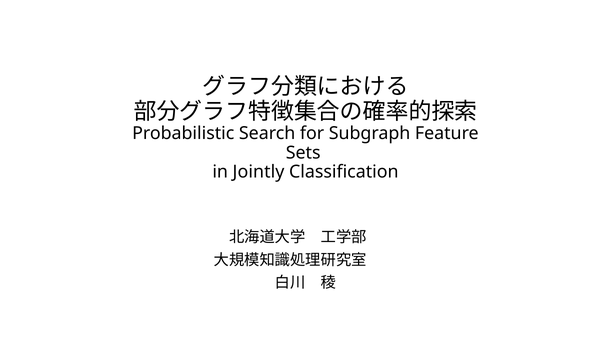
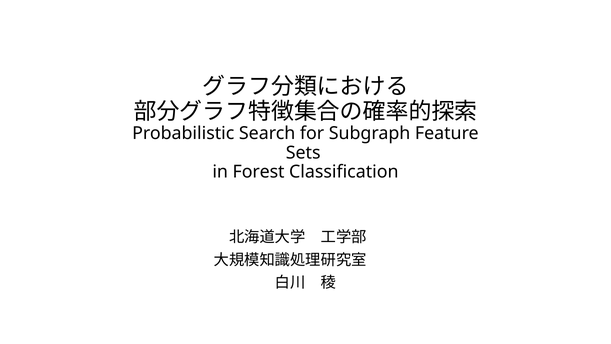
Jointly: Jointly -> Forest
